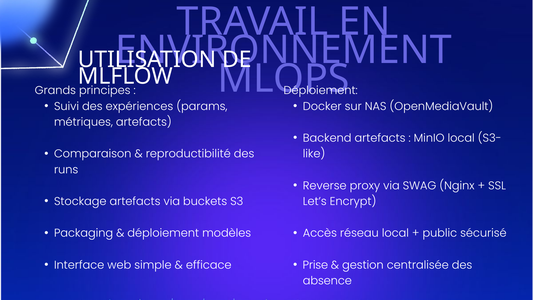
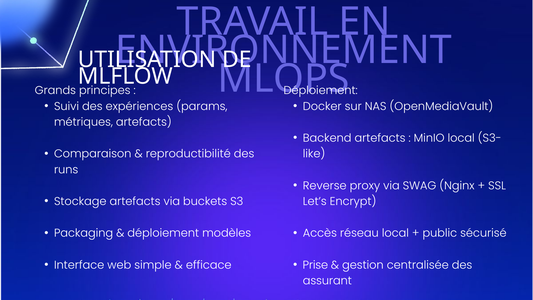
absence: absence -> assurant
